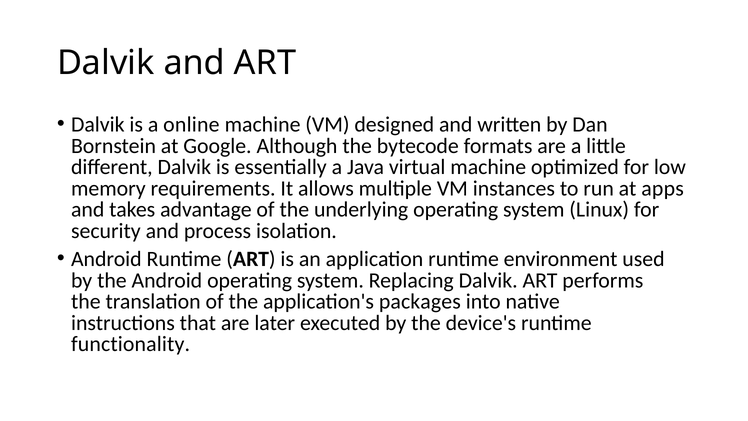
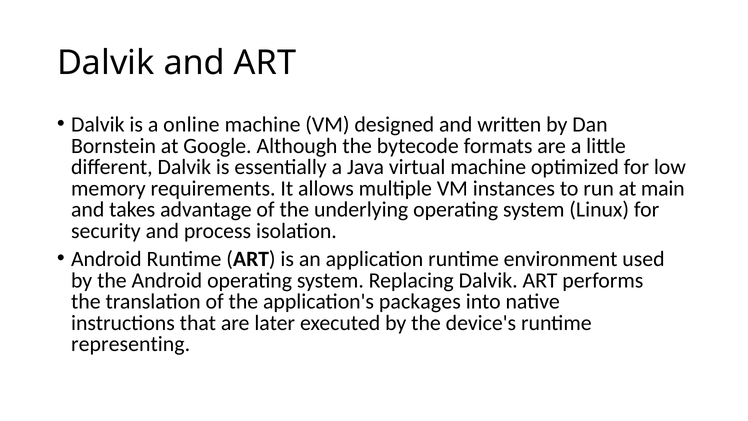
apps: apps -> main
functionality: functionality -> representing
